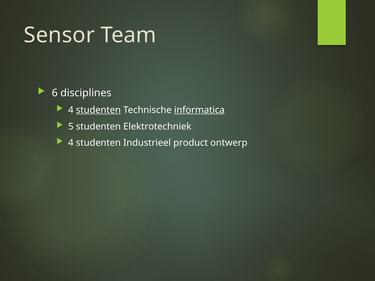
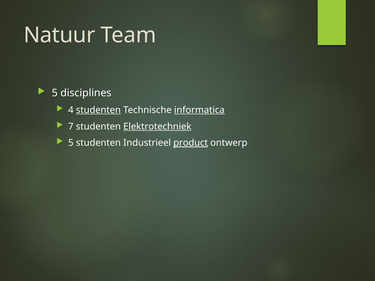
Sensor: Sensor -> Natuur
6 at (55, 93): 6 -> 5
5: 5 -> 7
Elektrotechniek underline: none -> present
4 at (71, 143): 4 -> 5
product underline: none -> present
